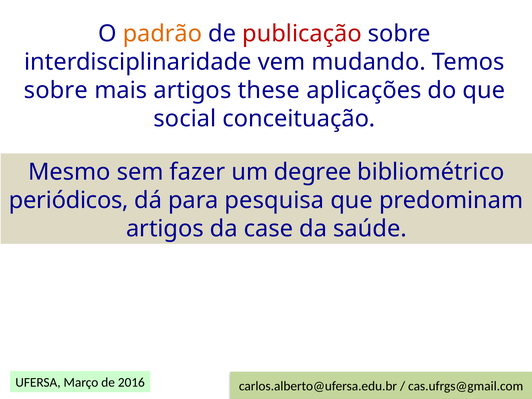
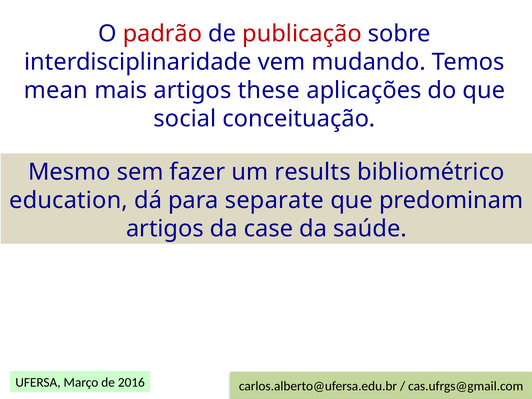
padrão colour: orange -> red
sobre at (56, 90): sobre -> mean
degree: degree -> results
periódicos: periódicos -> education
pesquisa: pesquisa -> separate
